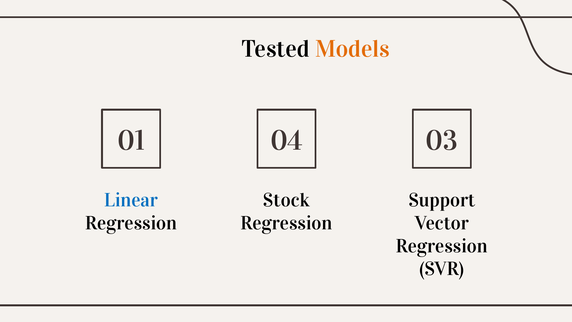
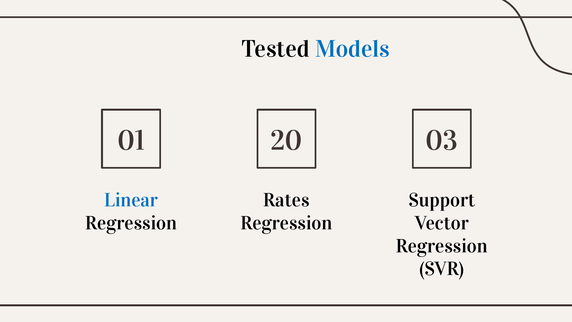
Models colour: orange -> blue
04: 04 -> 20
Stock: Stock -> Rates
